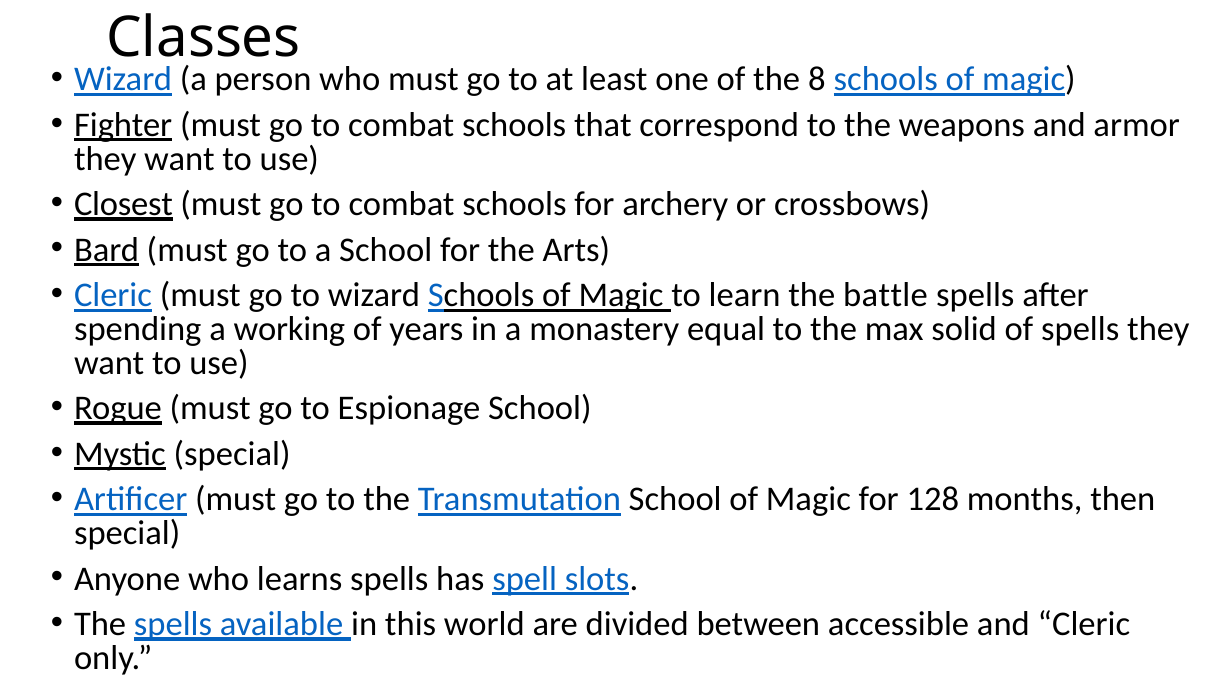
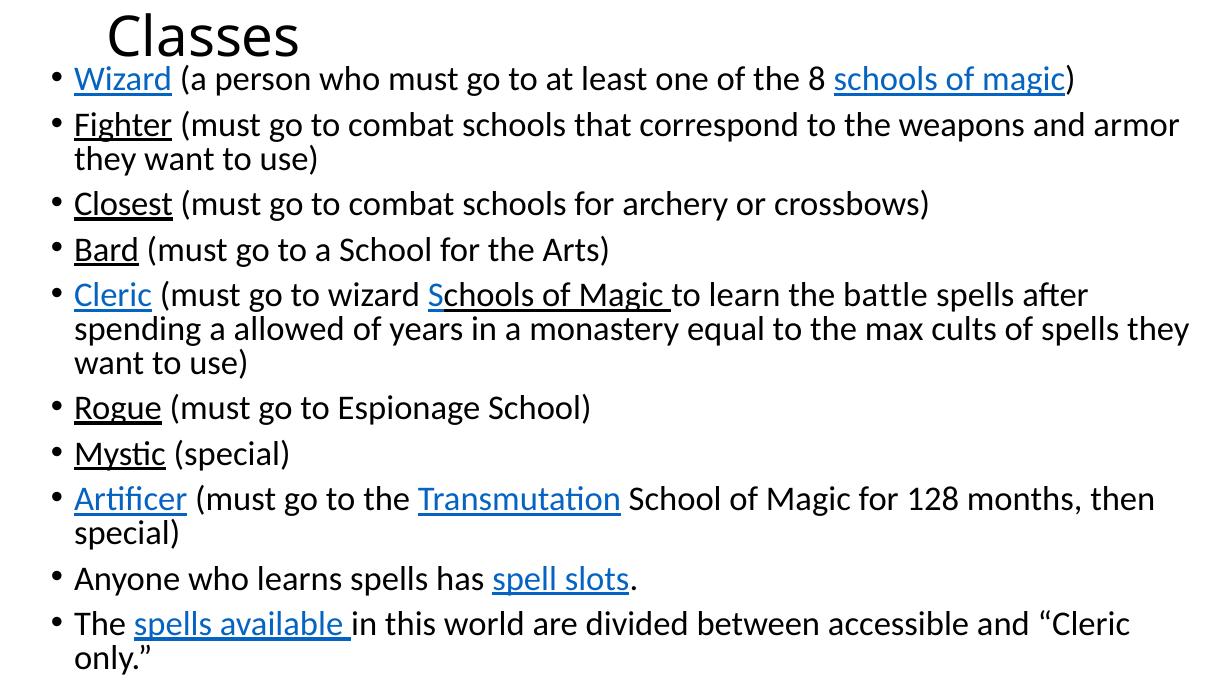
working: working -> allowed
solid: solid -> cults
